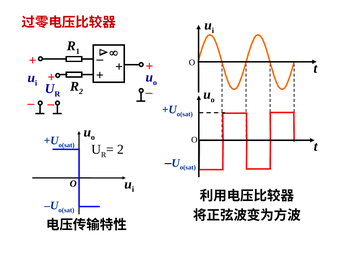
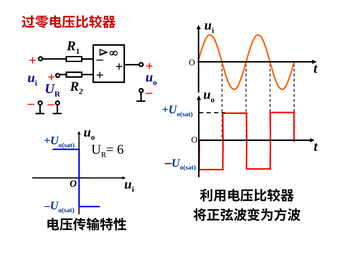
2 at (120, 149): 2 -> 6
